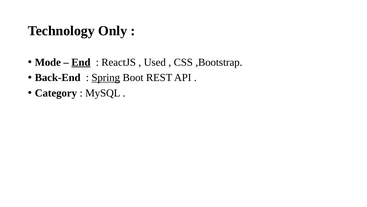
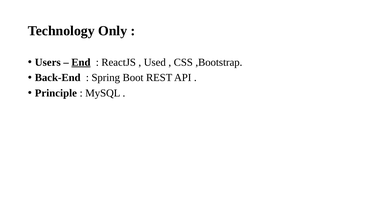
Mode: Mode -> Users
Spring underline: present -> none
Category: Category -> Principle
